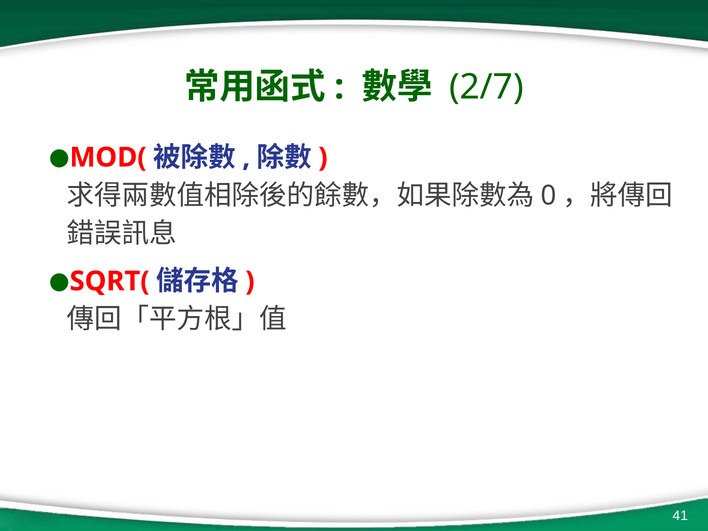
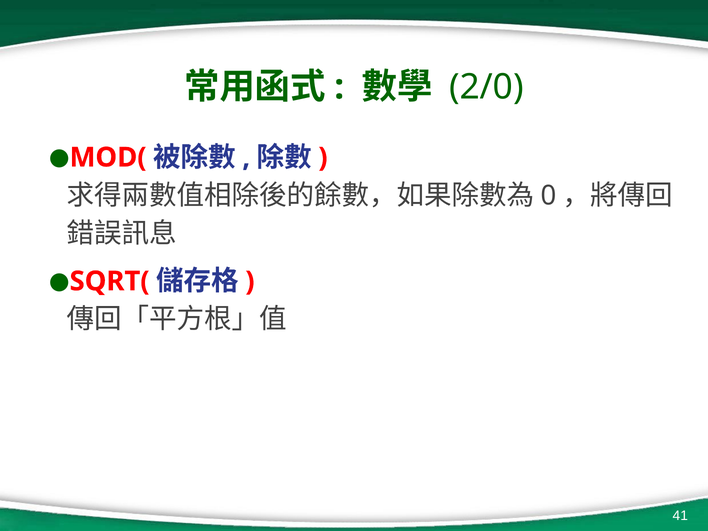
2/7: 2/7 -> 2/0
